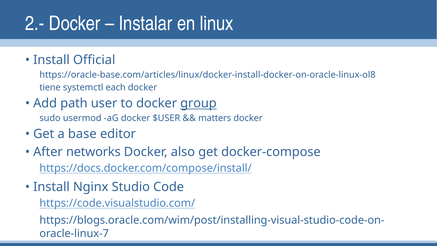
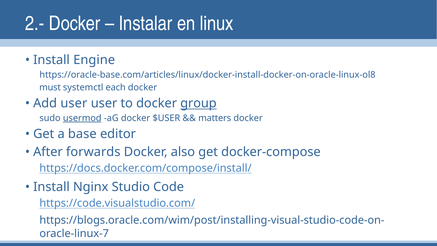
Official: Official -> Engine
tiene: tiene -> must
Add path: path -> user
usermod underline: none -> present
networks: networks -> forwards
